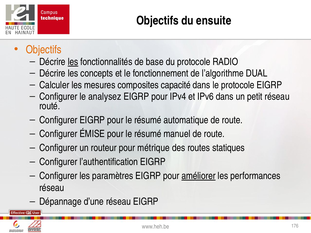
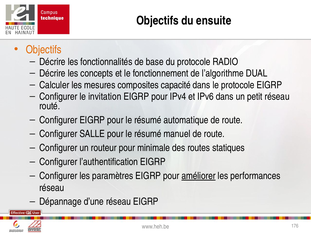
les at (73, 62) underline: present -> none
analysez: analysez -> invitation
ÉMISE: ÉMISE -> SALLE
métrique: métrique -> minimale
